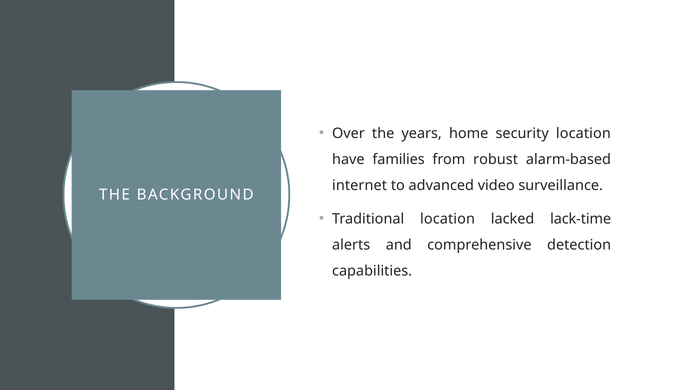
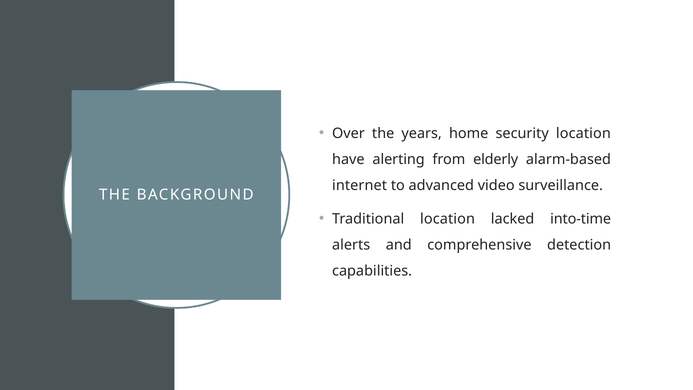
families: families -> alerting
robust: robust -> elderly
lack-time: lack-time -> into-time
